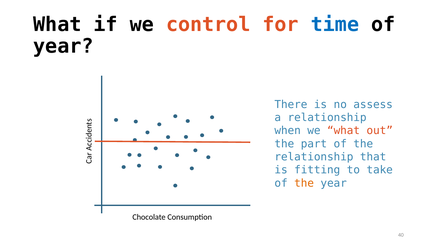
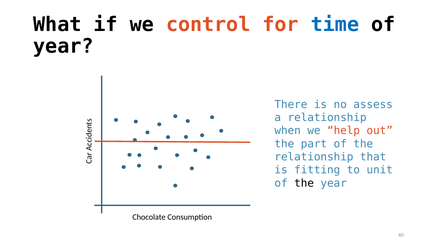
we what: what -> help
take: take -> unit
the at (304, 183) colour: orange -> black
